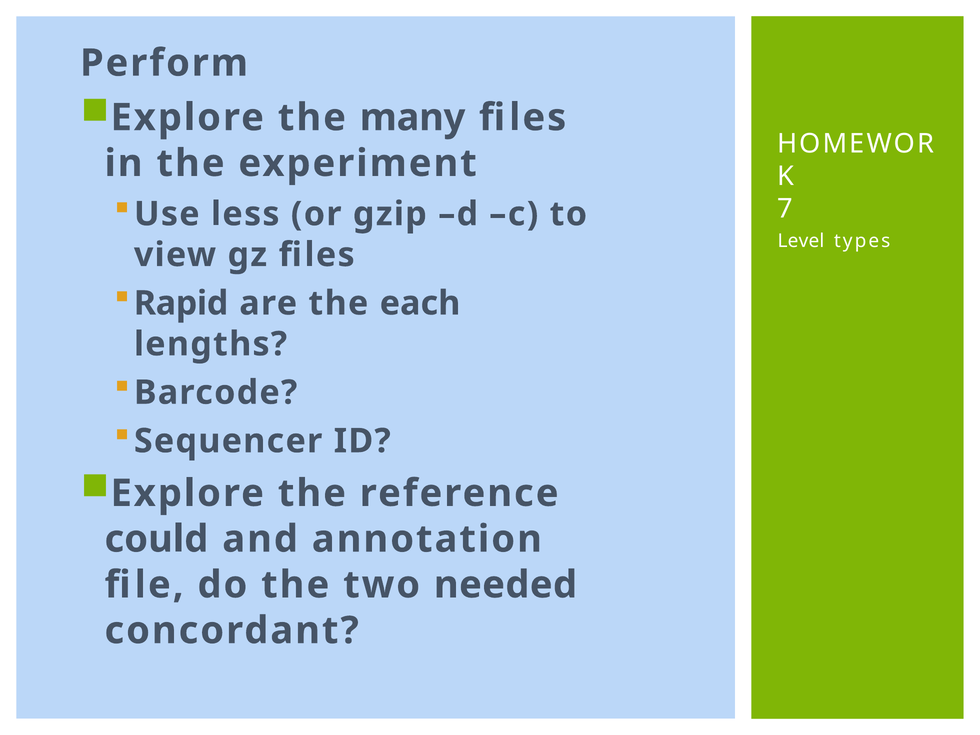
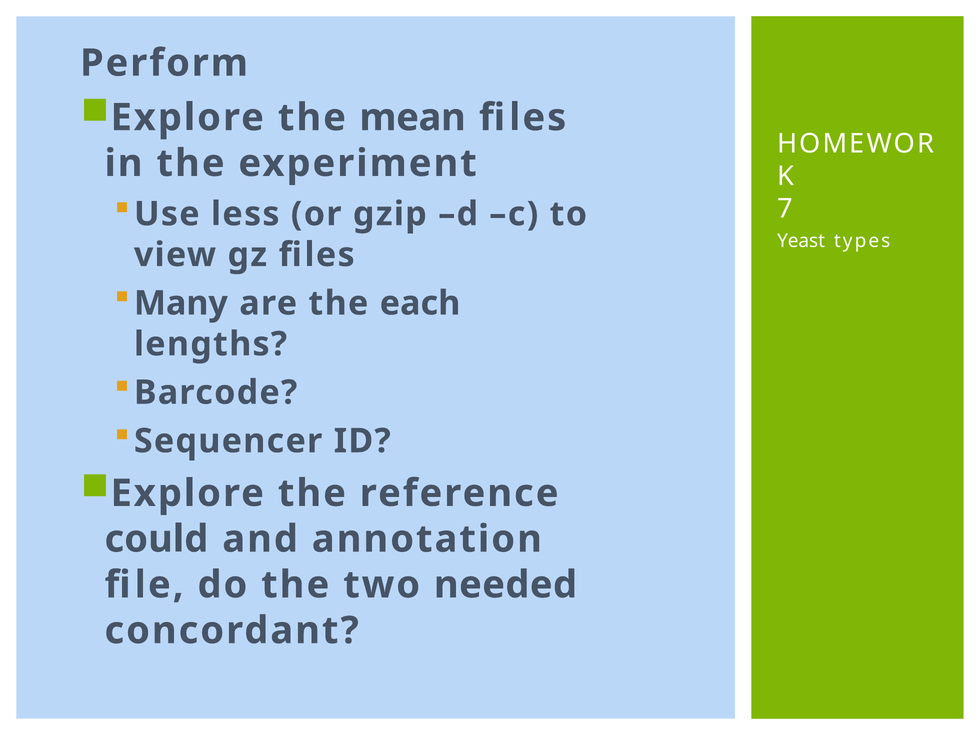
many: many -> mean
Level: Level -> Yeast
Rapid: Rapid -> Many
